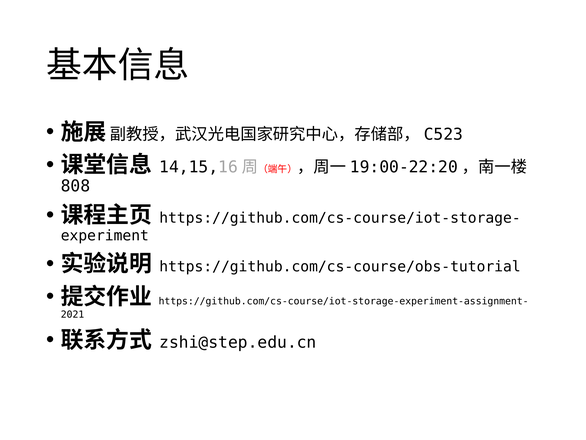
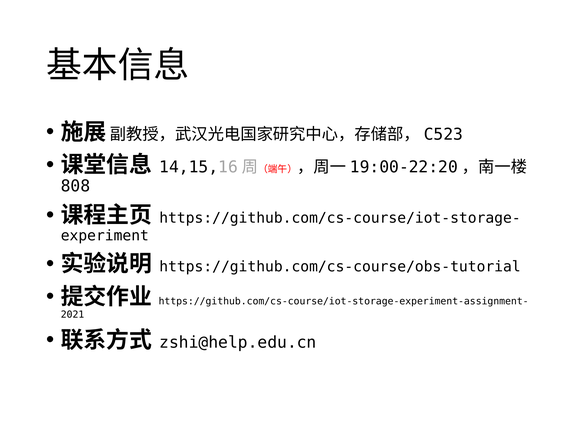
zshi@step.edu.cn: zshi@step.edu.cn -> zshi@help.edu.cn
